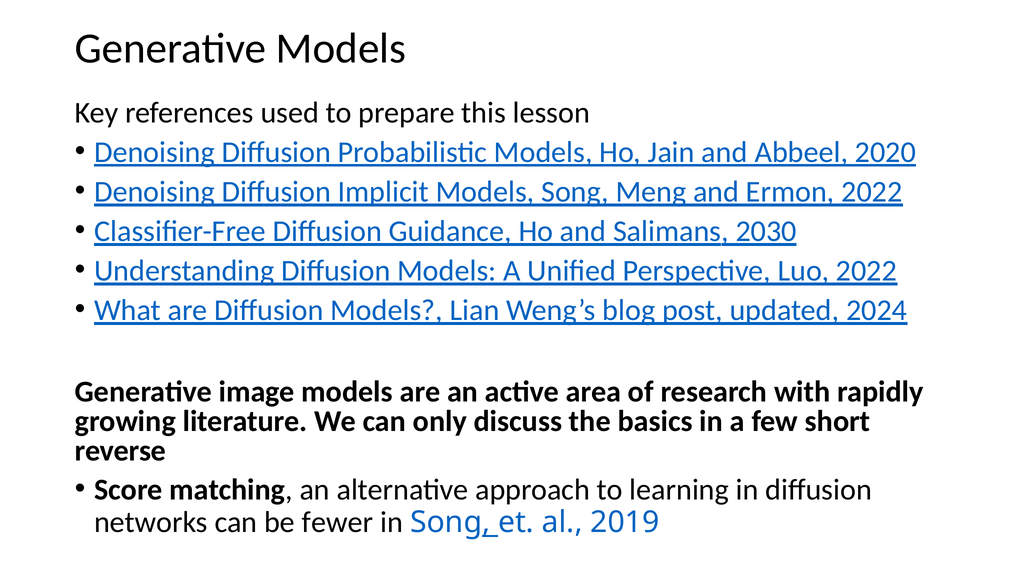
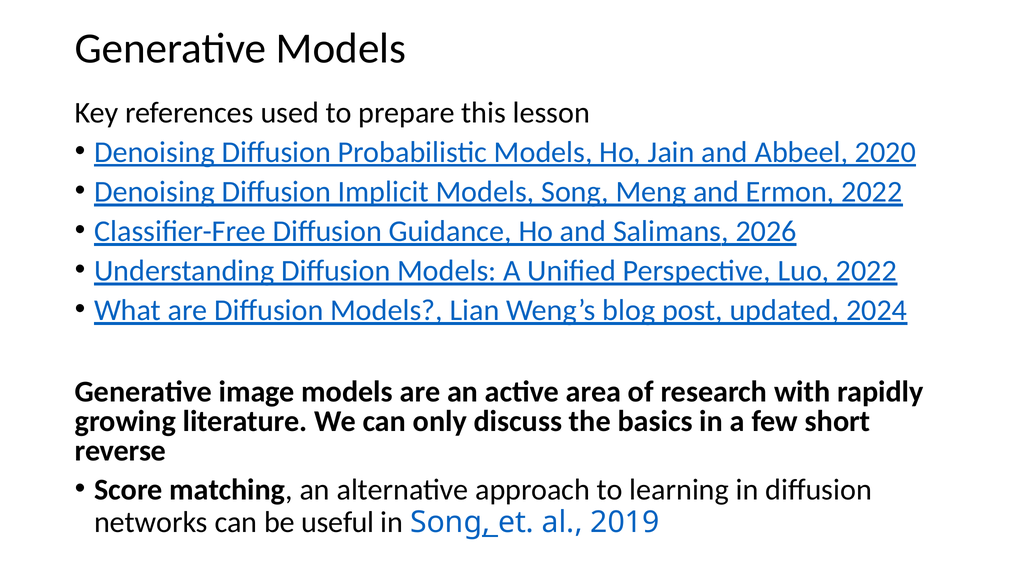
2030: 2030 -> 2026
fewer: fewer -> useful
